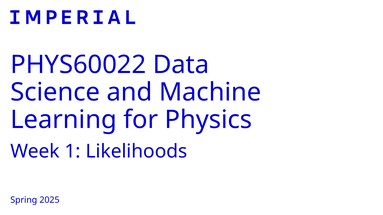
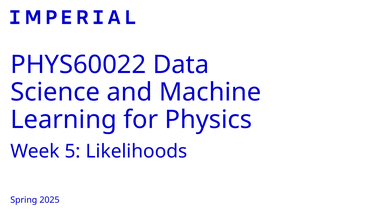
1: 1 -> 5
